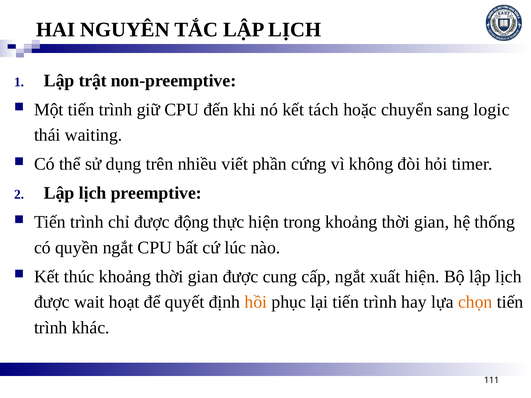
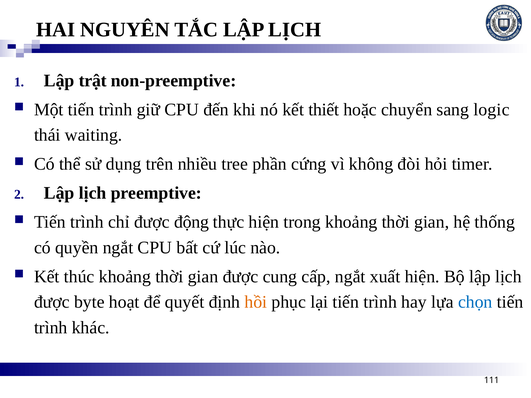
tách: tách -> thiết
viết: viết -> tree
wait: wait -> byte
chọn colour: orange -> blue
